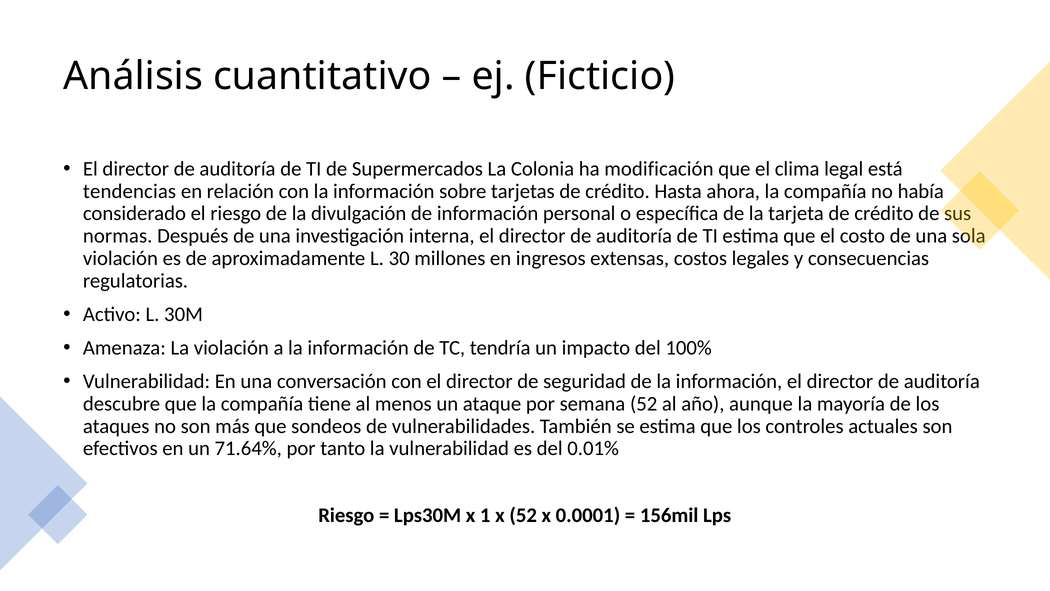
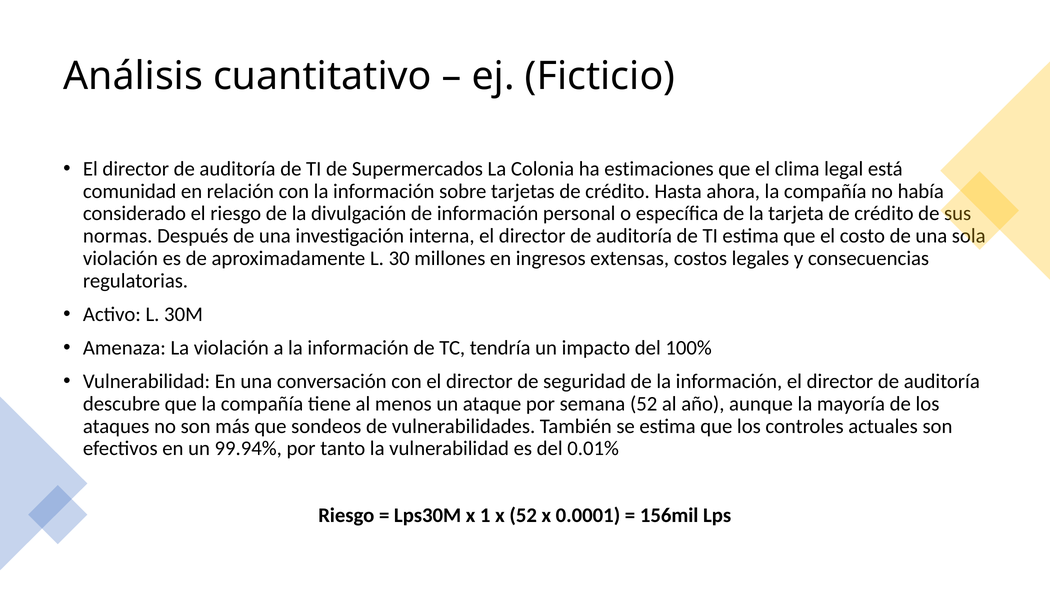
modificación: modificación -> estimaciones
tendencias: tendencias -> comunidad
71.64%: 71.64% -> 99.94%
